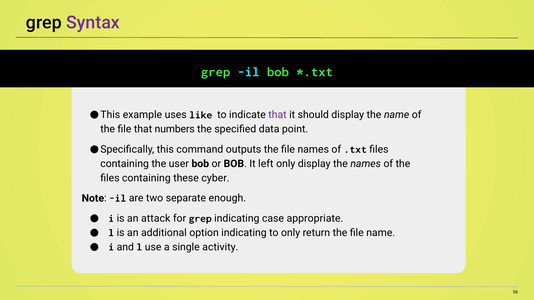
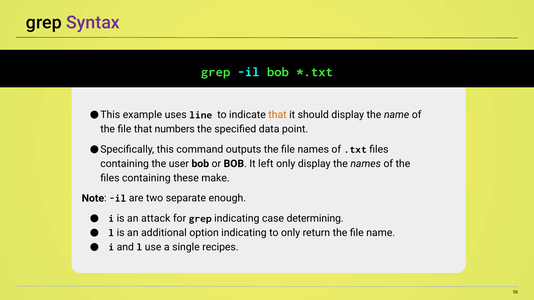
like: like -> line
that at (277, 115) colour: purple -> orange
cyber: cyber -> make
appropriate: appropriate -> determining
activity: activity -> recipes
